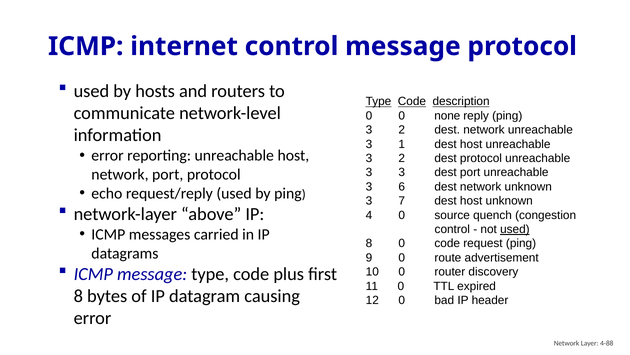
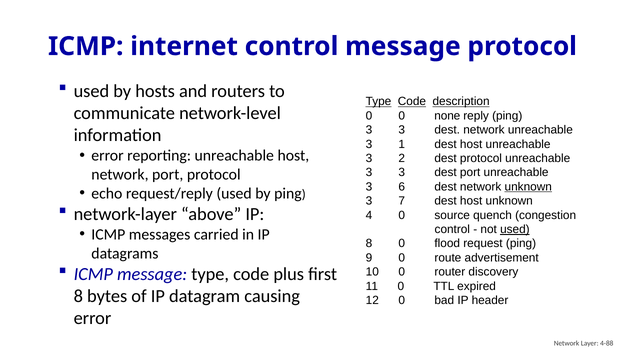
2 at (402, 130): 2 -> 3
unknown at (528, 186) underline: none -> present
0 code: code -> flood
